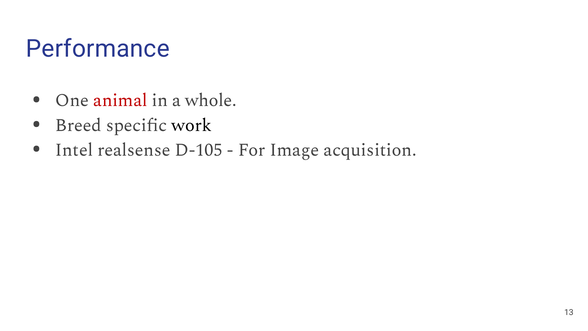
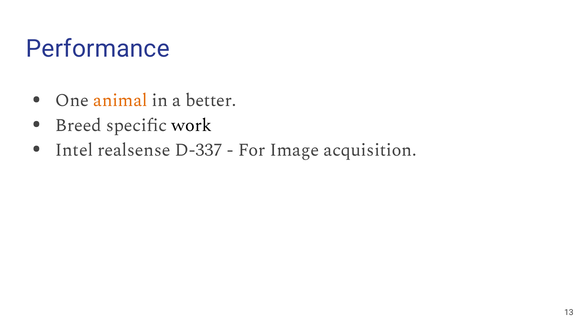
animal colour: red -> orange
whole: whole -> better
D-105: D-105 -> D-337
